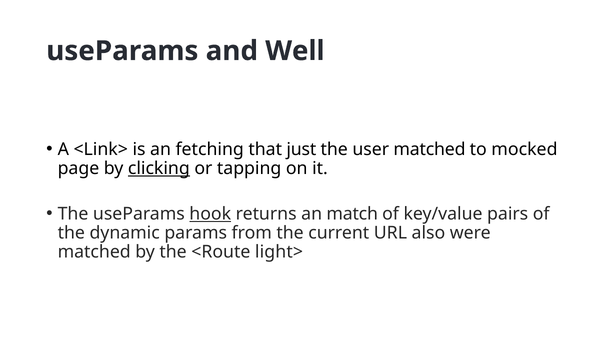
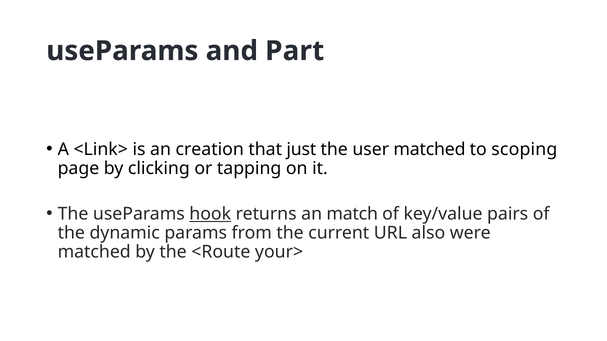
Well: Well -> Part
fetching: fetching -> creation
mocked: mocked -> scoping
clicking underline: present -> none
light>: light> -> your>
